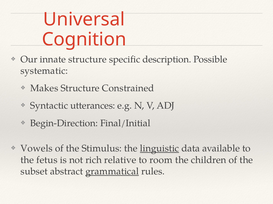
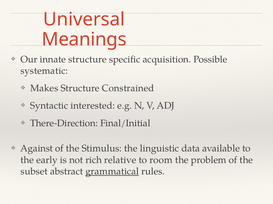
Cognition: Cognition -> Meanings
description: description -> acquisition
utterances: utterances -> interested
Begin-Direction: Begin-Direction -> There-Direction
Vowels: Vowels -> Against
linguistic underline: present -> none
fetus: fetus -> early
children: children -> problem
